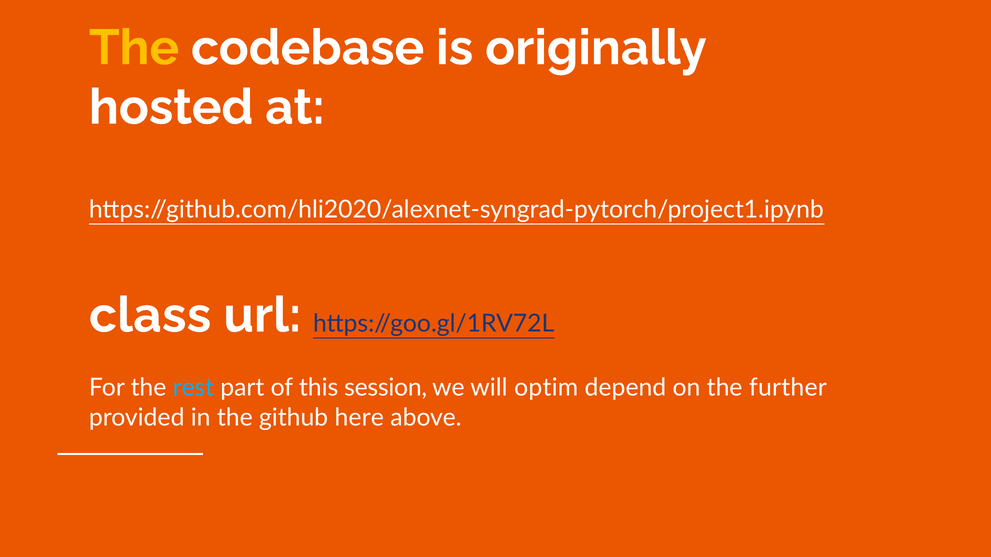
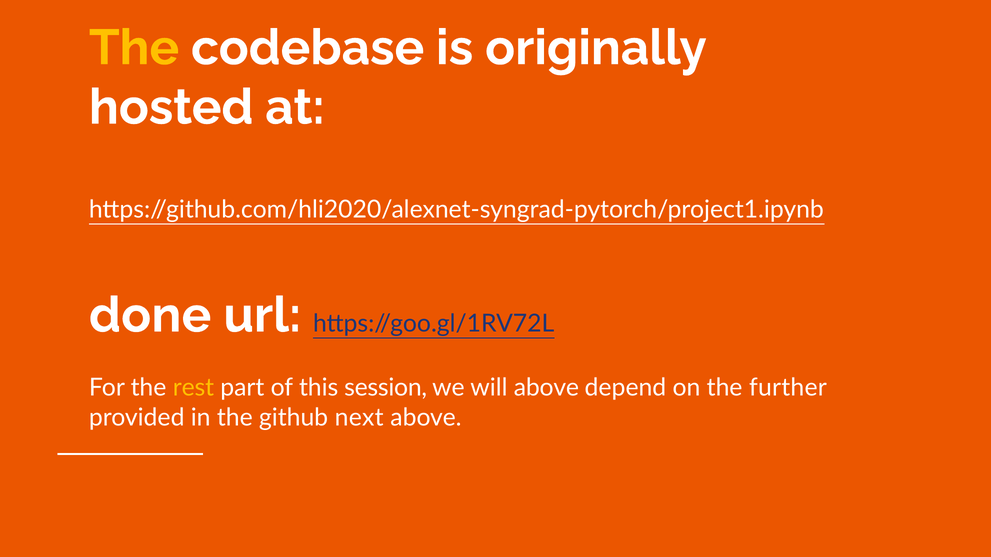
class: class -> done
rest colour: light blue -> yellow
will optim: optim -> above
here: here -> next
